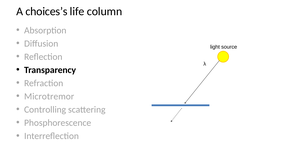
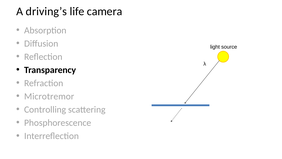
choices’s: choices’s -> driving’s
column: column -> camera
